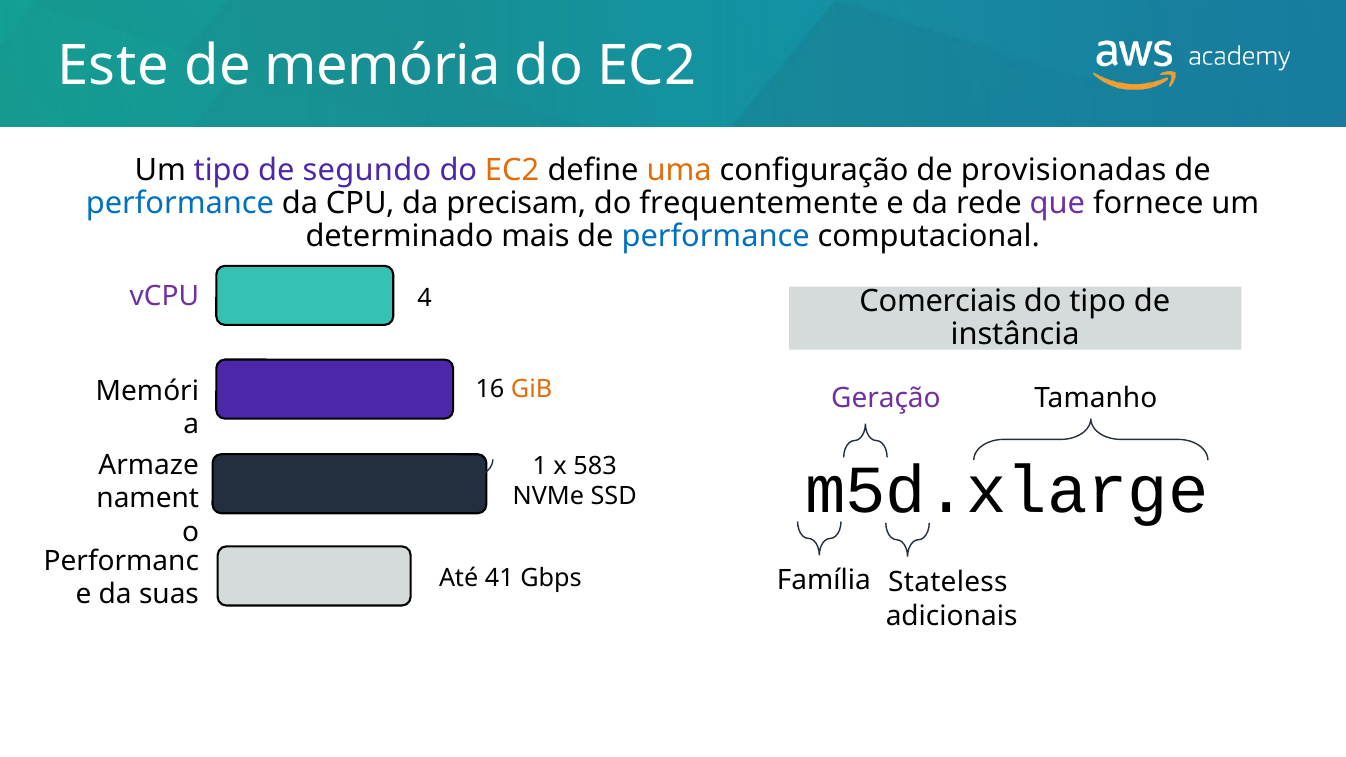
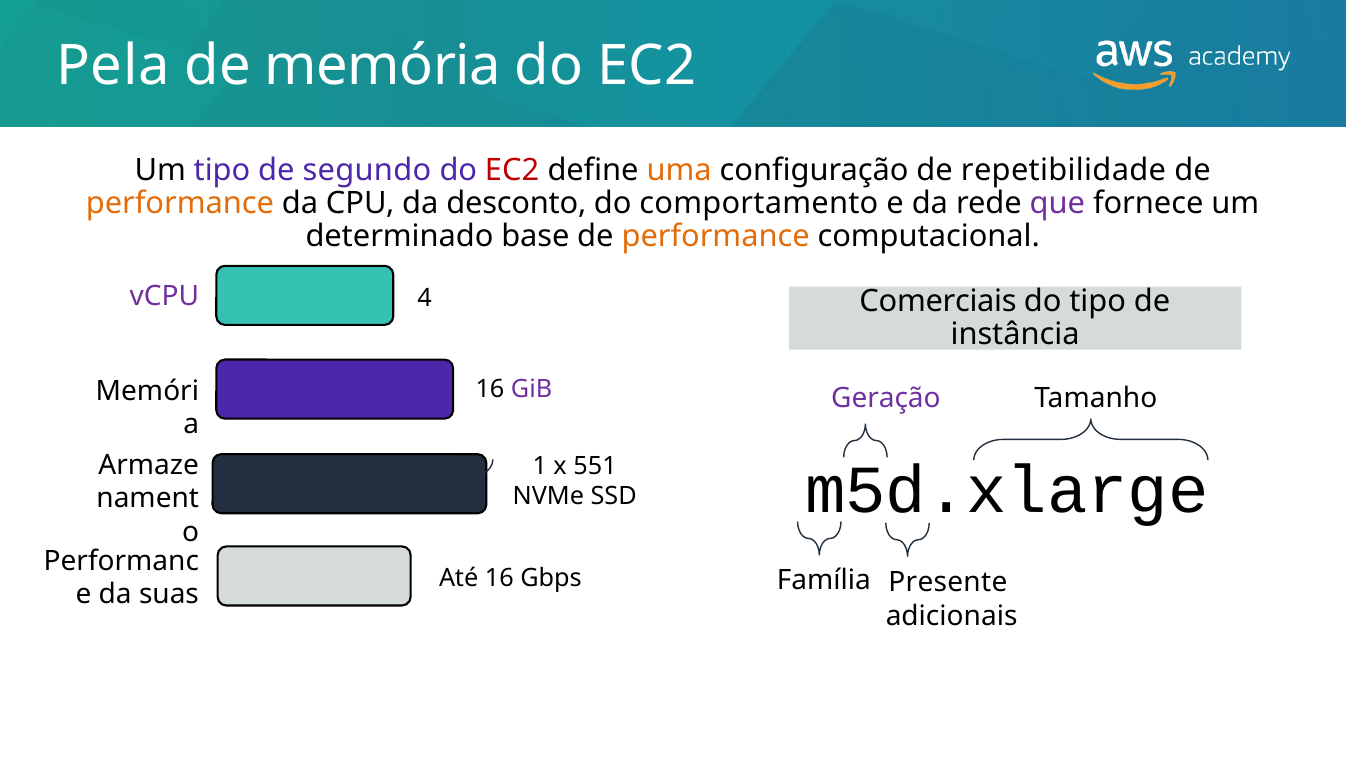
Este: Este -> Pela
EC2 at (512, 170) colour: orange -> red
provisionadas: provisionadas -> repetibilidade
performance at (180, 203) colour: blue -> orange
precisam: precisam -> desconto
frequentemente: frequentemente -> comportamento
mais: mais -> base
performance at (716, 237) colour: blue -> orange
GiB colour: orange -> purple
583: 583 -> 551
Até 41: 41 -> 16
Stateless: Stateless -> Presente
